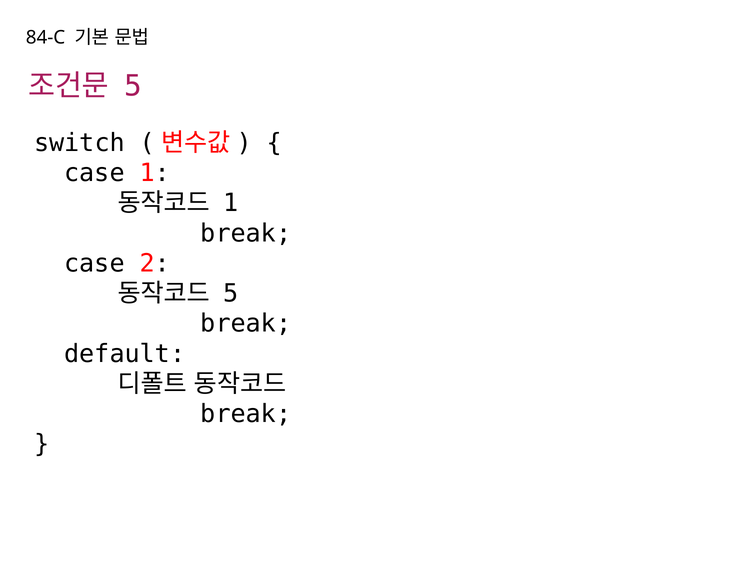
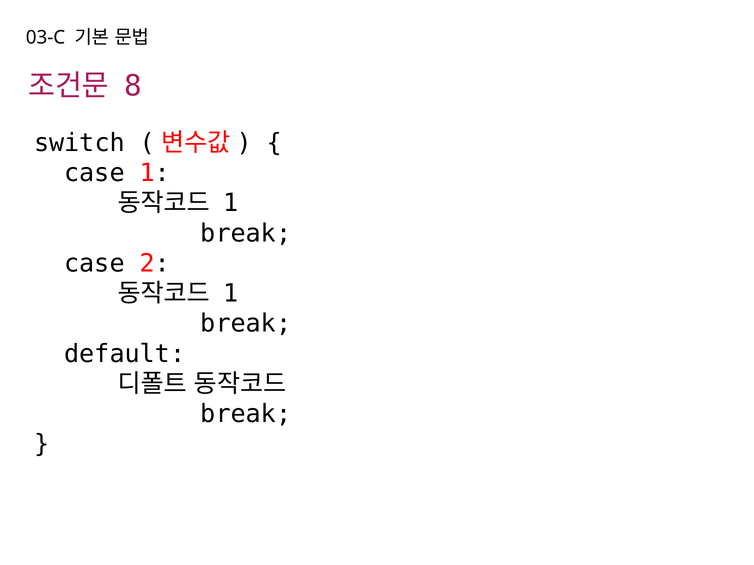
84-C: 84-C -> 03-C
5 at (133, 86): 5 -> 8
5 at (231, 294): 5 -> 1
